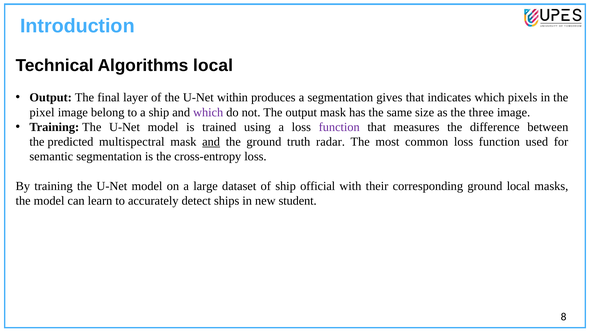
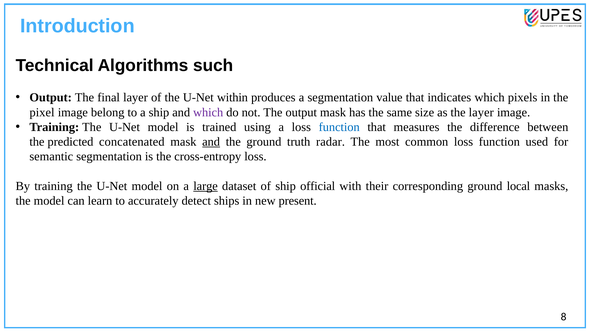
Algorithms local: local -> such
gives: gives -> value
the three: three -> layer
function at (339, 127) colour: purple -> blue
multispectral: multispectral -> concatenated
large underline: none -> present
student: student -> present
